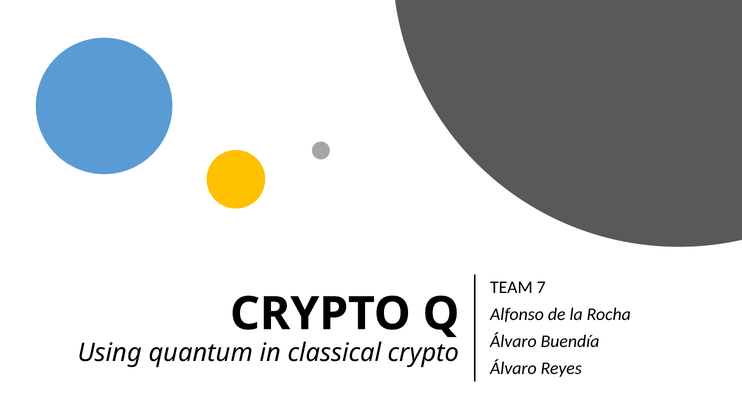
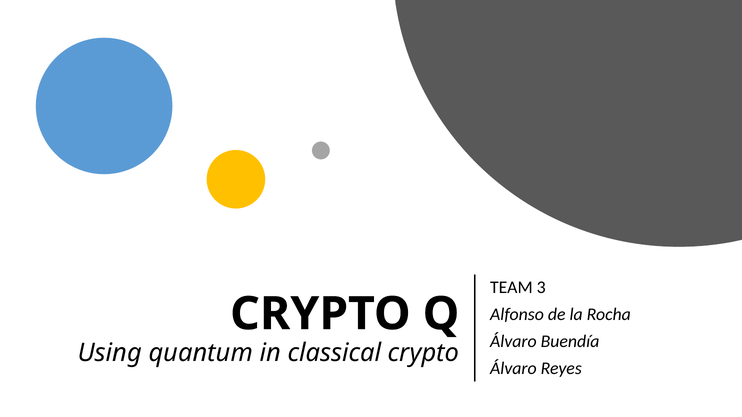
7: 7 -> 3
